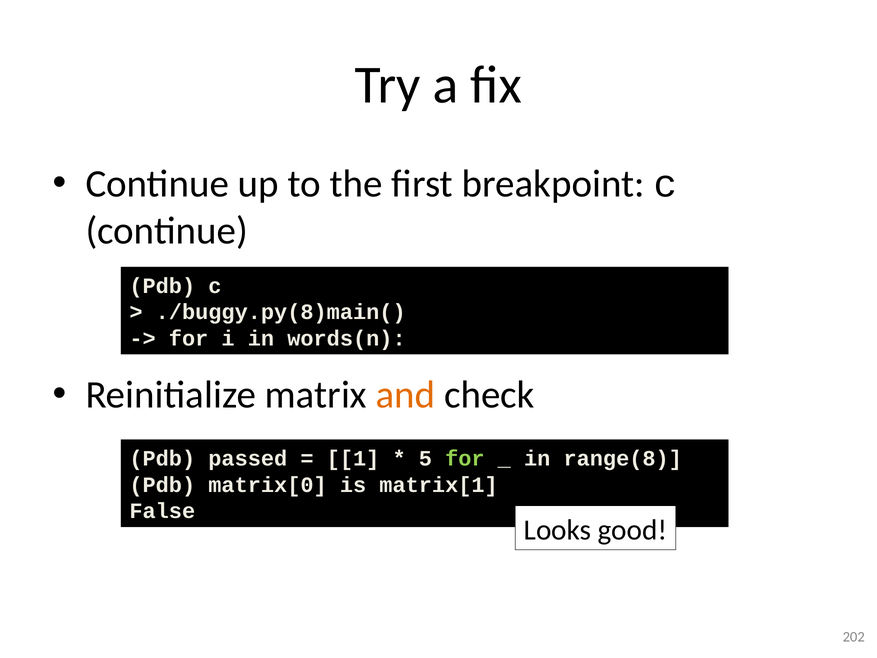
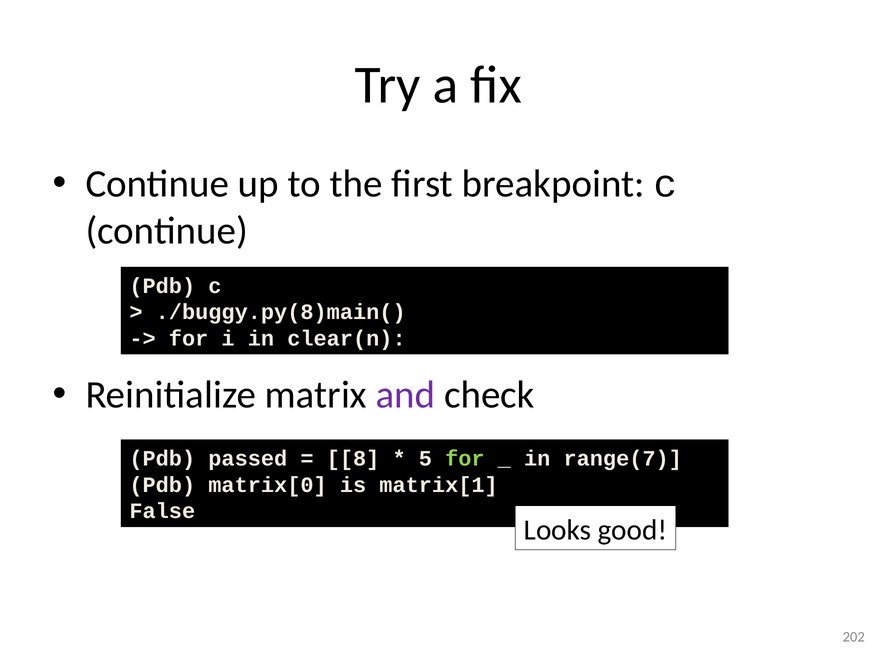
words(n: words(n -> clear(n
and colour: orange -> purple
1: 1 -> 8
range(8: range(8 -> range(7
